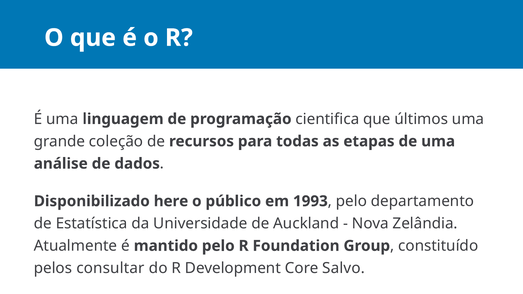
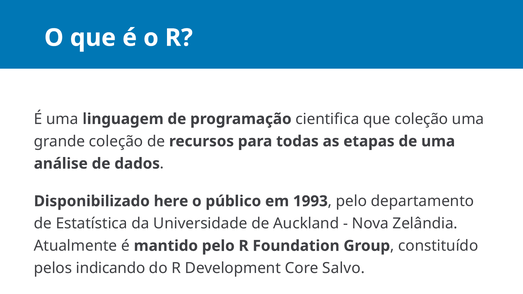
que últimos: últimos -> coleção
consultar: consultar -> indicando
